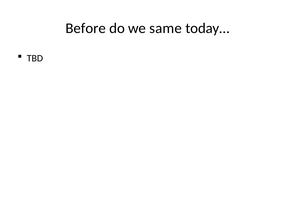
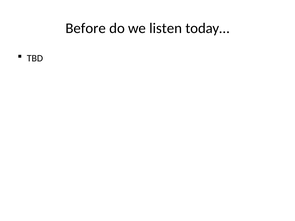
same: same -> listen
